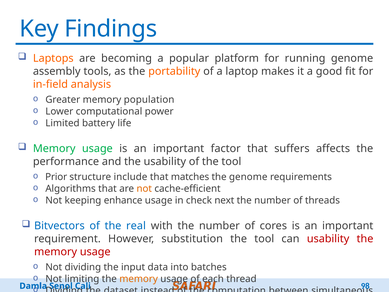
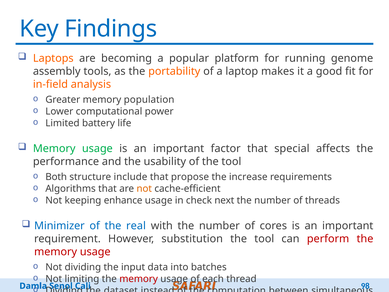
suffers: suffers -> special
Prior: Prior -> Both
matches: matches -> propose
the genome: genome -> increase
Bitvectors: Bitvectors -> Minimizer
can usability: usability -> perform
memory at (139, 279) colour: orange -> red
